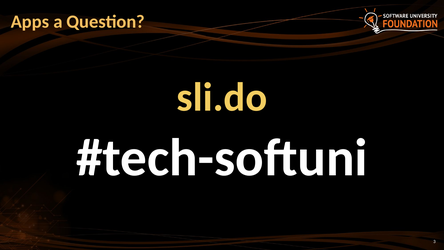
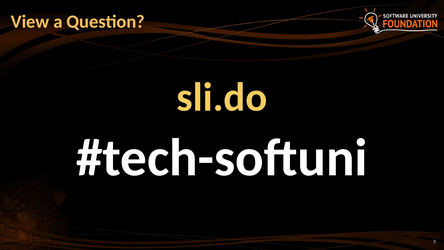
Apps: Apps -> View
